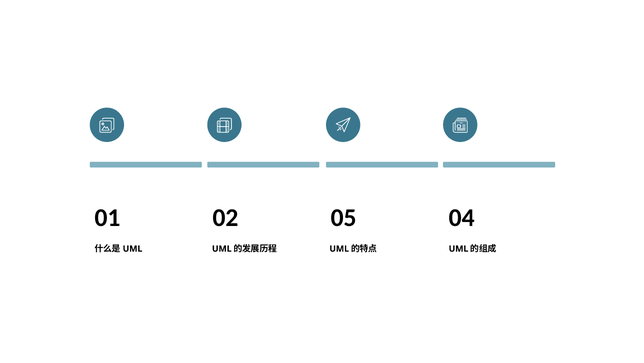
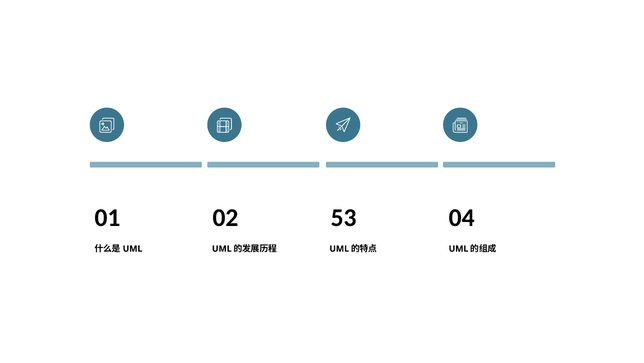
05: 05 -> 53
